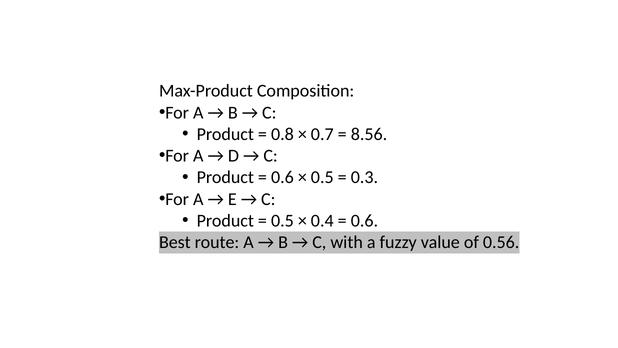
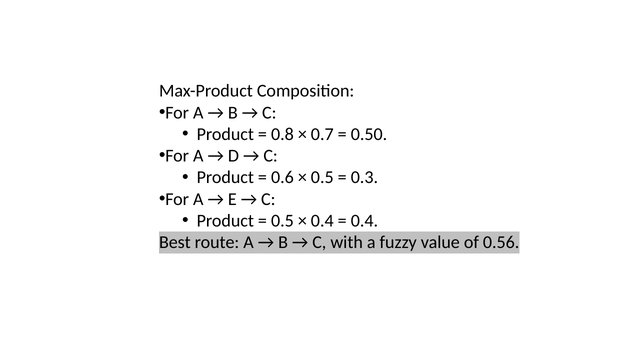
8.56: 8.56 -> 0.50
0.6 at (364, 221): 0.6 -> 0.4
